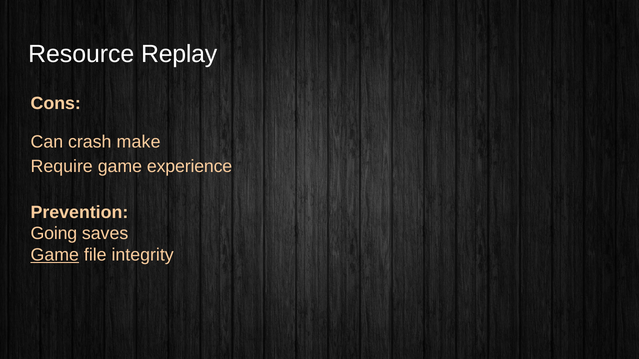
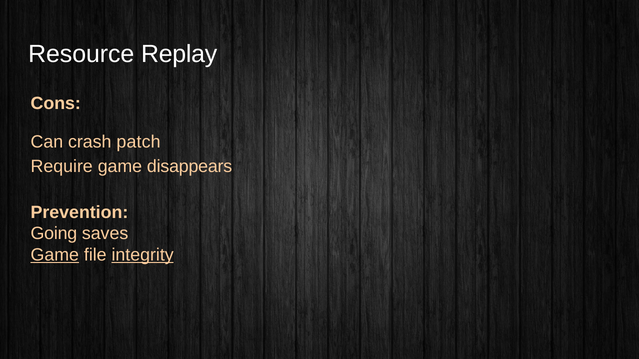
make: make -> patch
experience: experience -> disappears
integrity underline: none -> present
